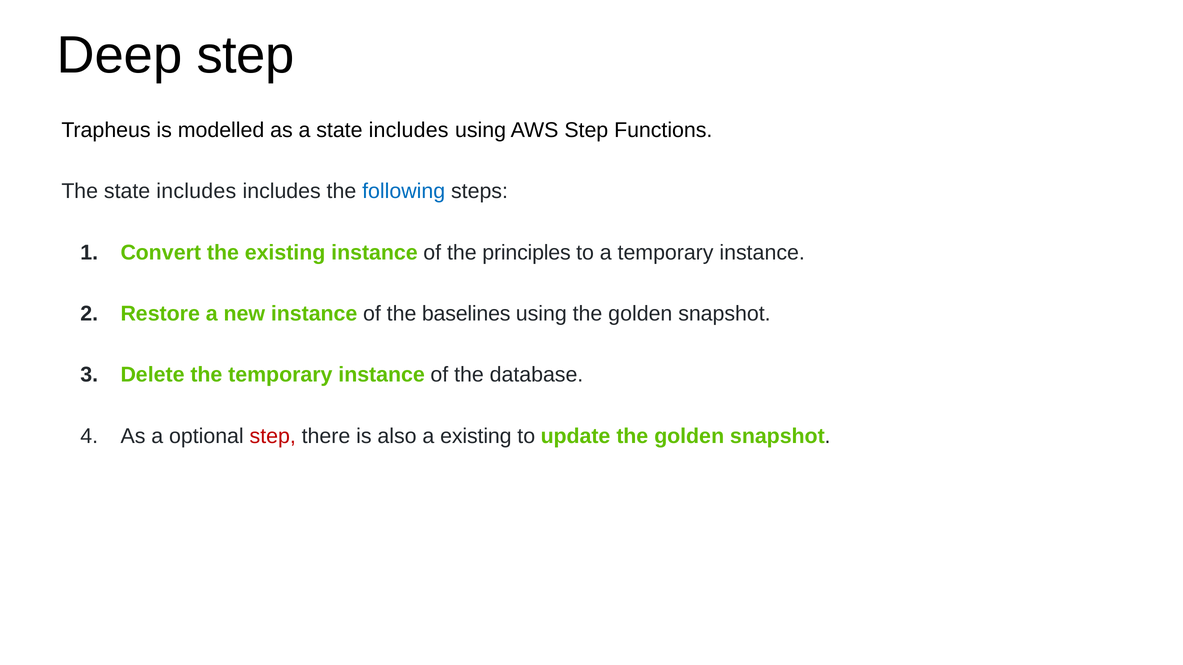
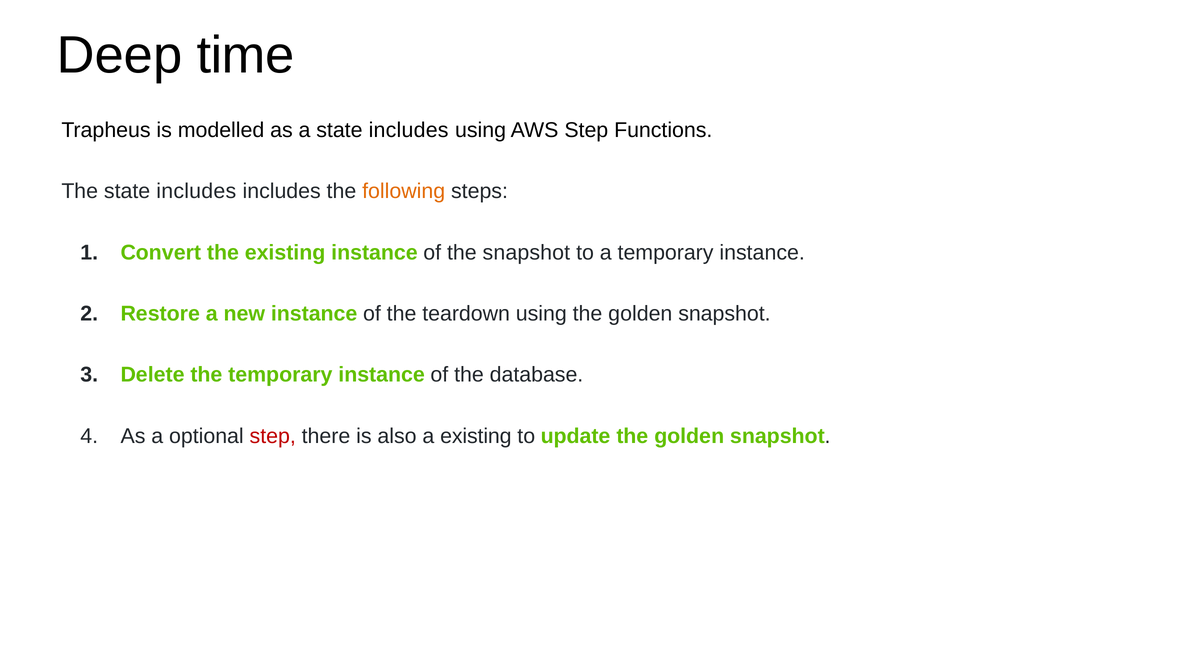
Deep step: step -> time
following colour: blue -> orange
the principles: principles -> snapshot
baselines: baselines -> teardown
